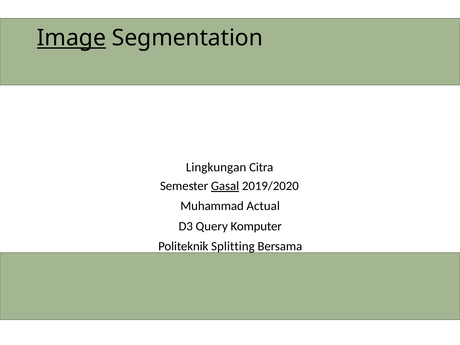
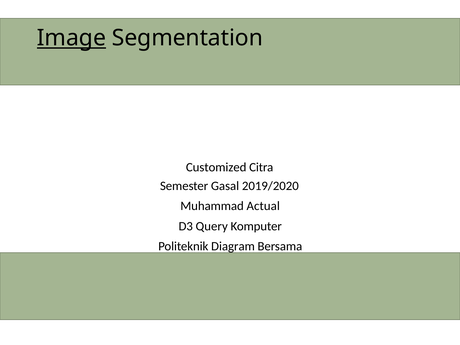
Lingkungan: Lingkungan -> Customized
Gasal underline: present -> none
Splitting: Splitting -> Diagram
